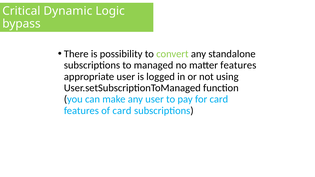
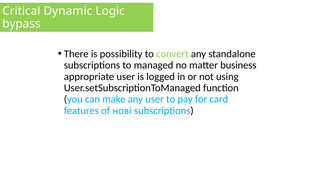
matter features: features -> business
of card: card -> нові
